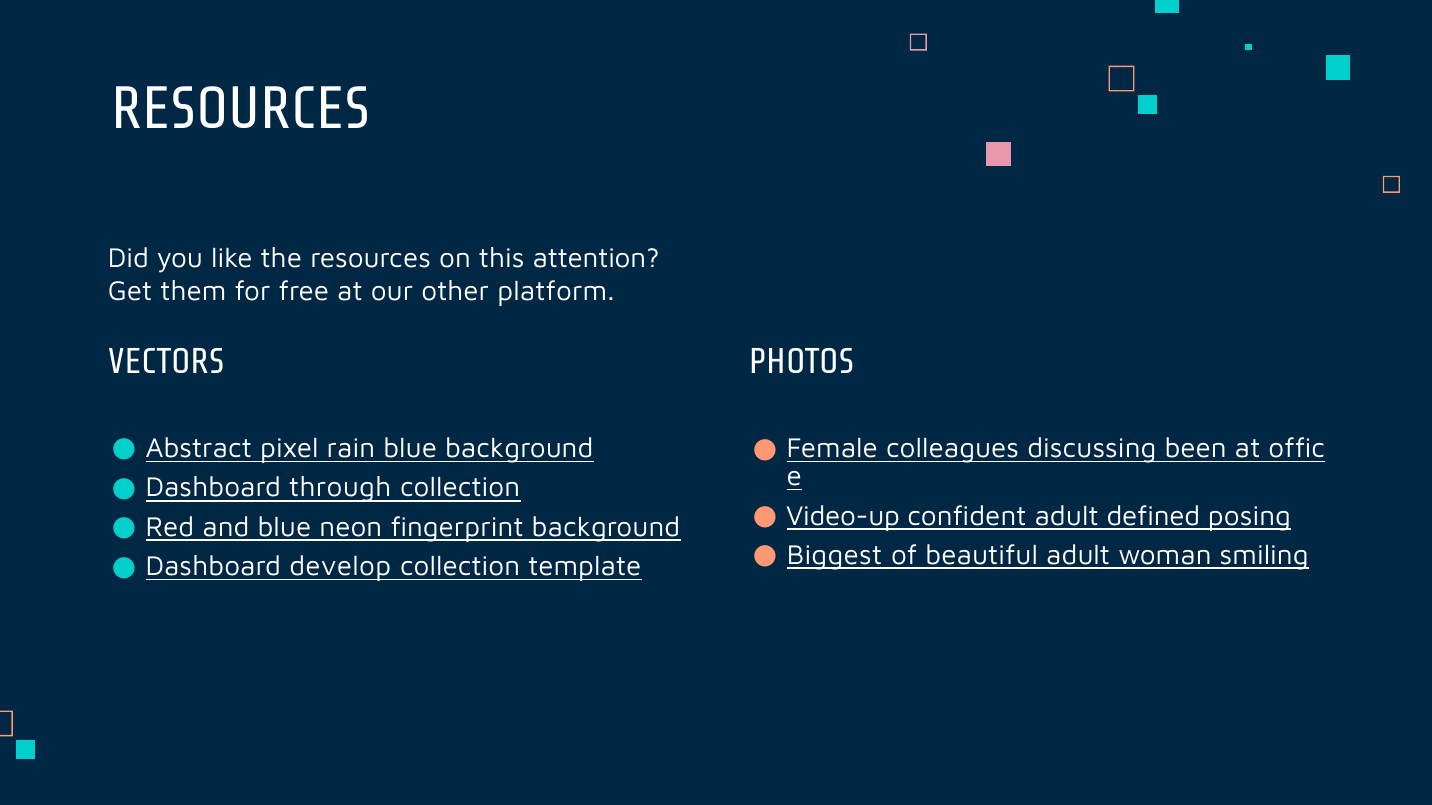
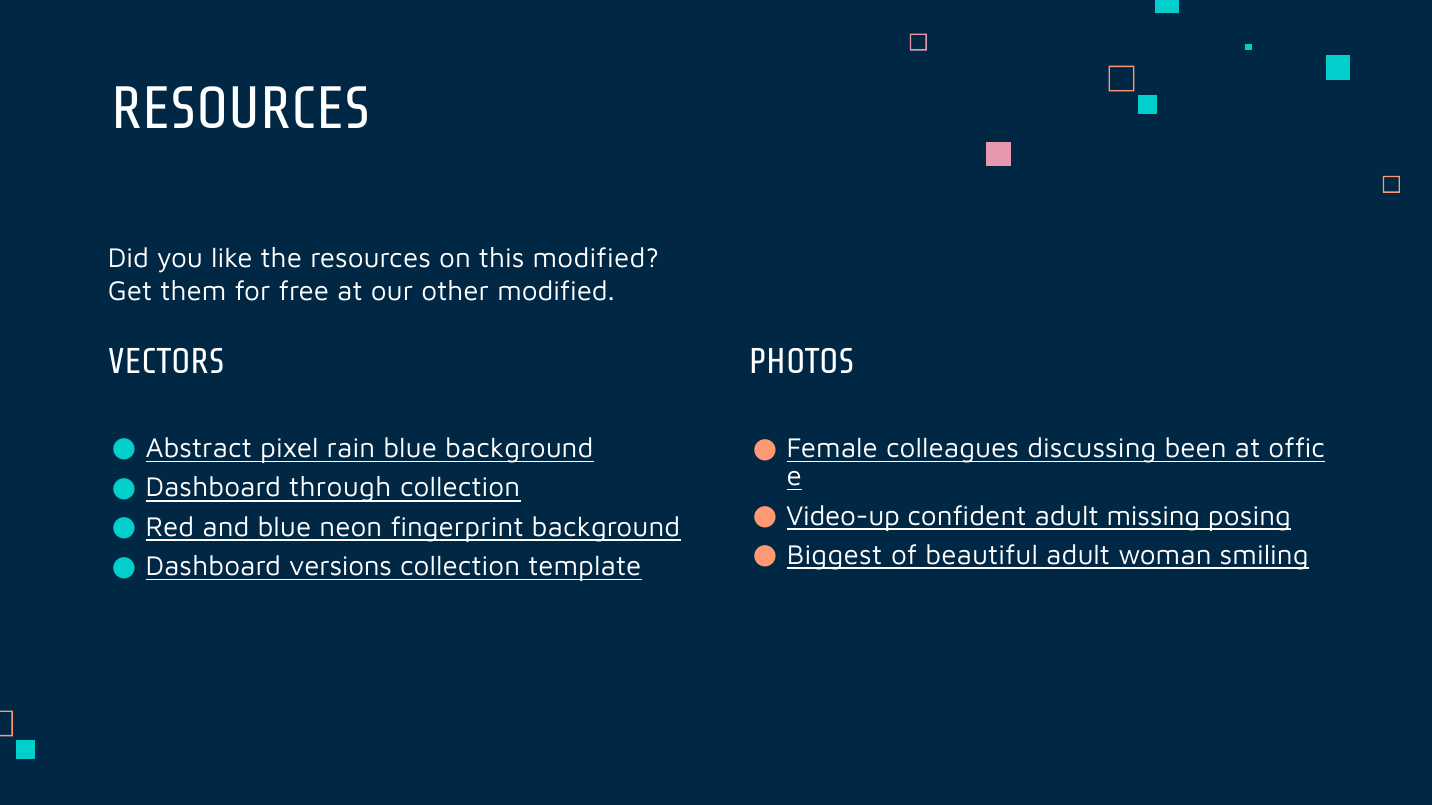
this attention: attention -> modified
other platform: platform -> modified
defined: defined -> missing
develop: develop -> versions
